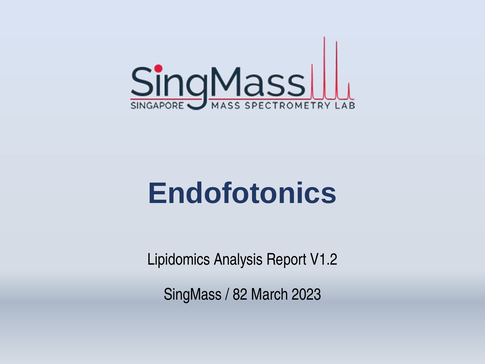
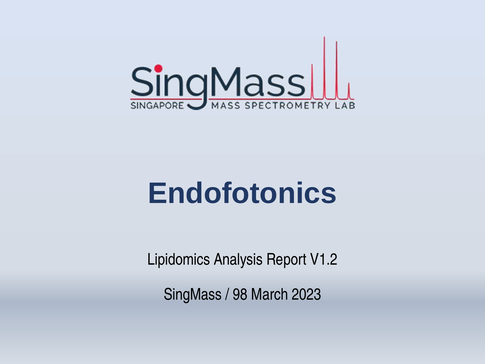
82: 82 -> 98
